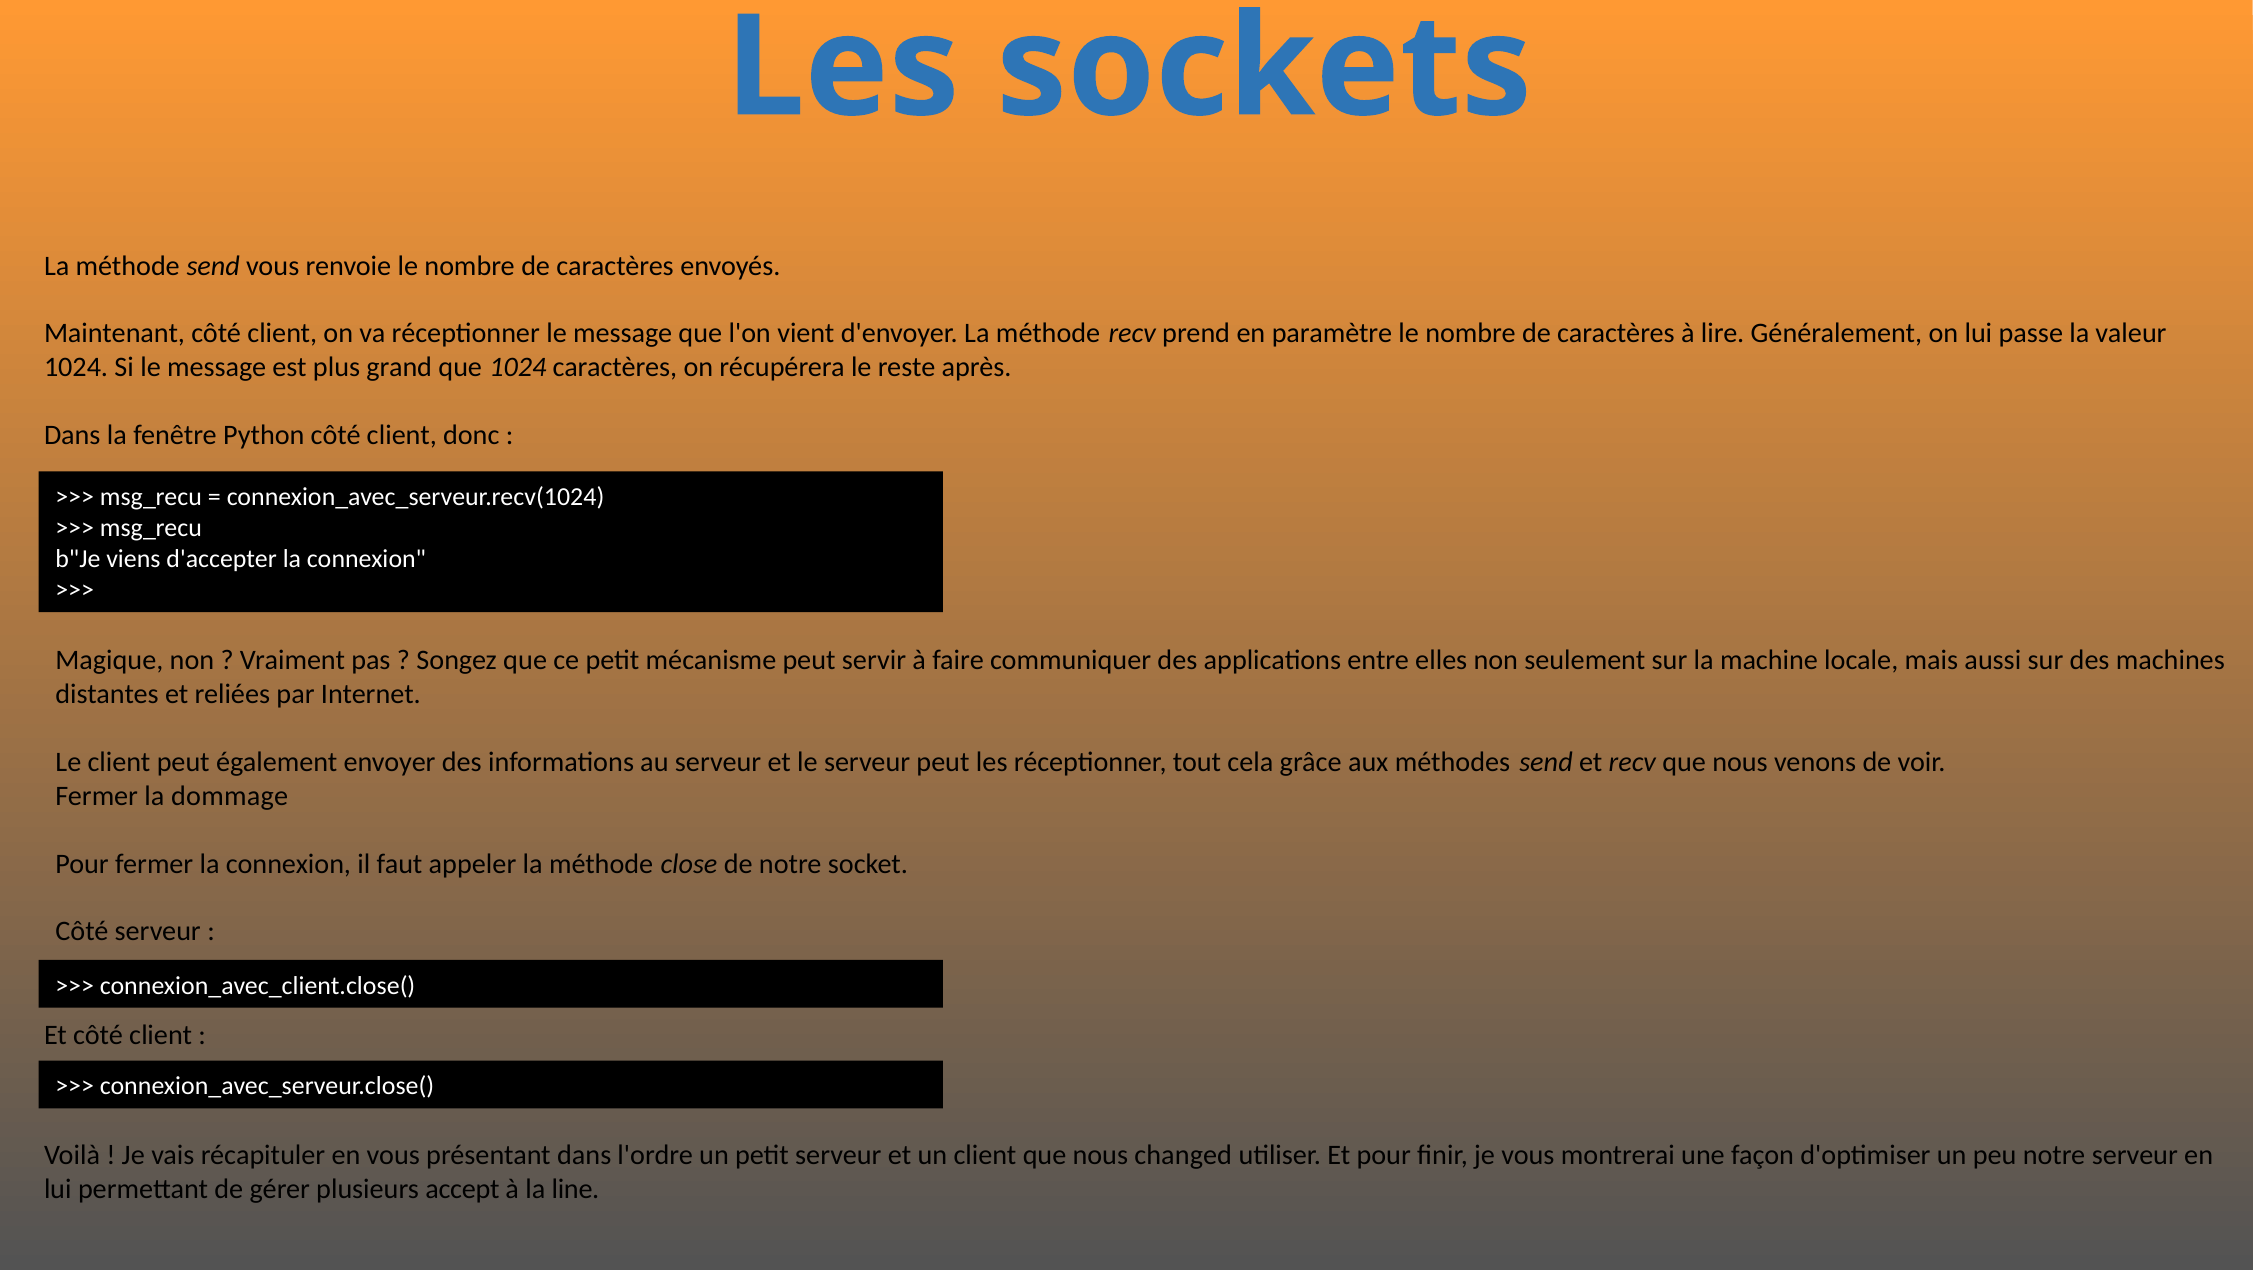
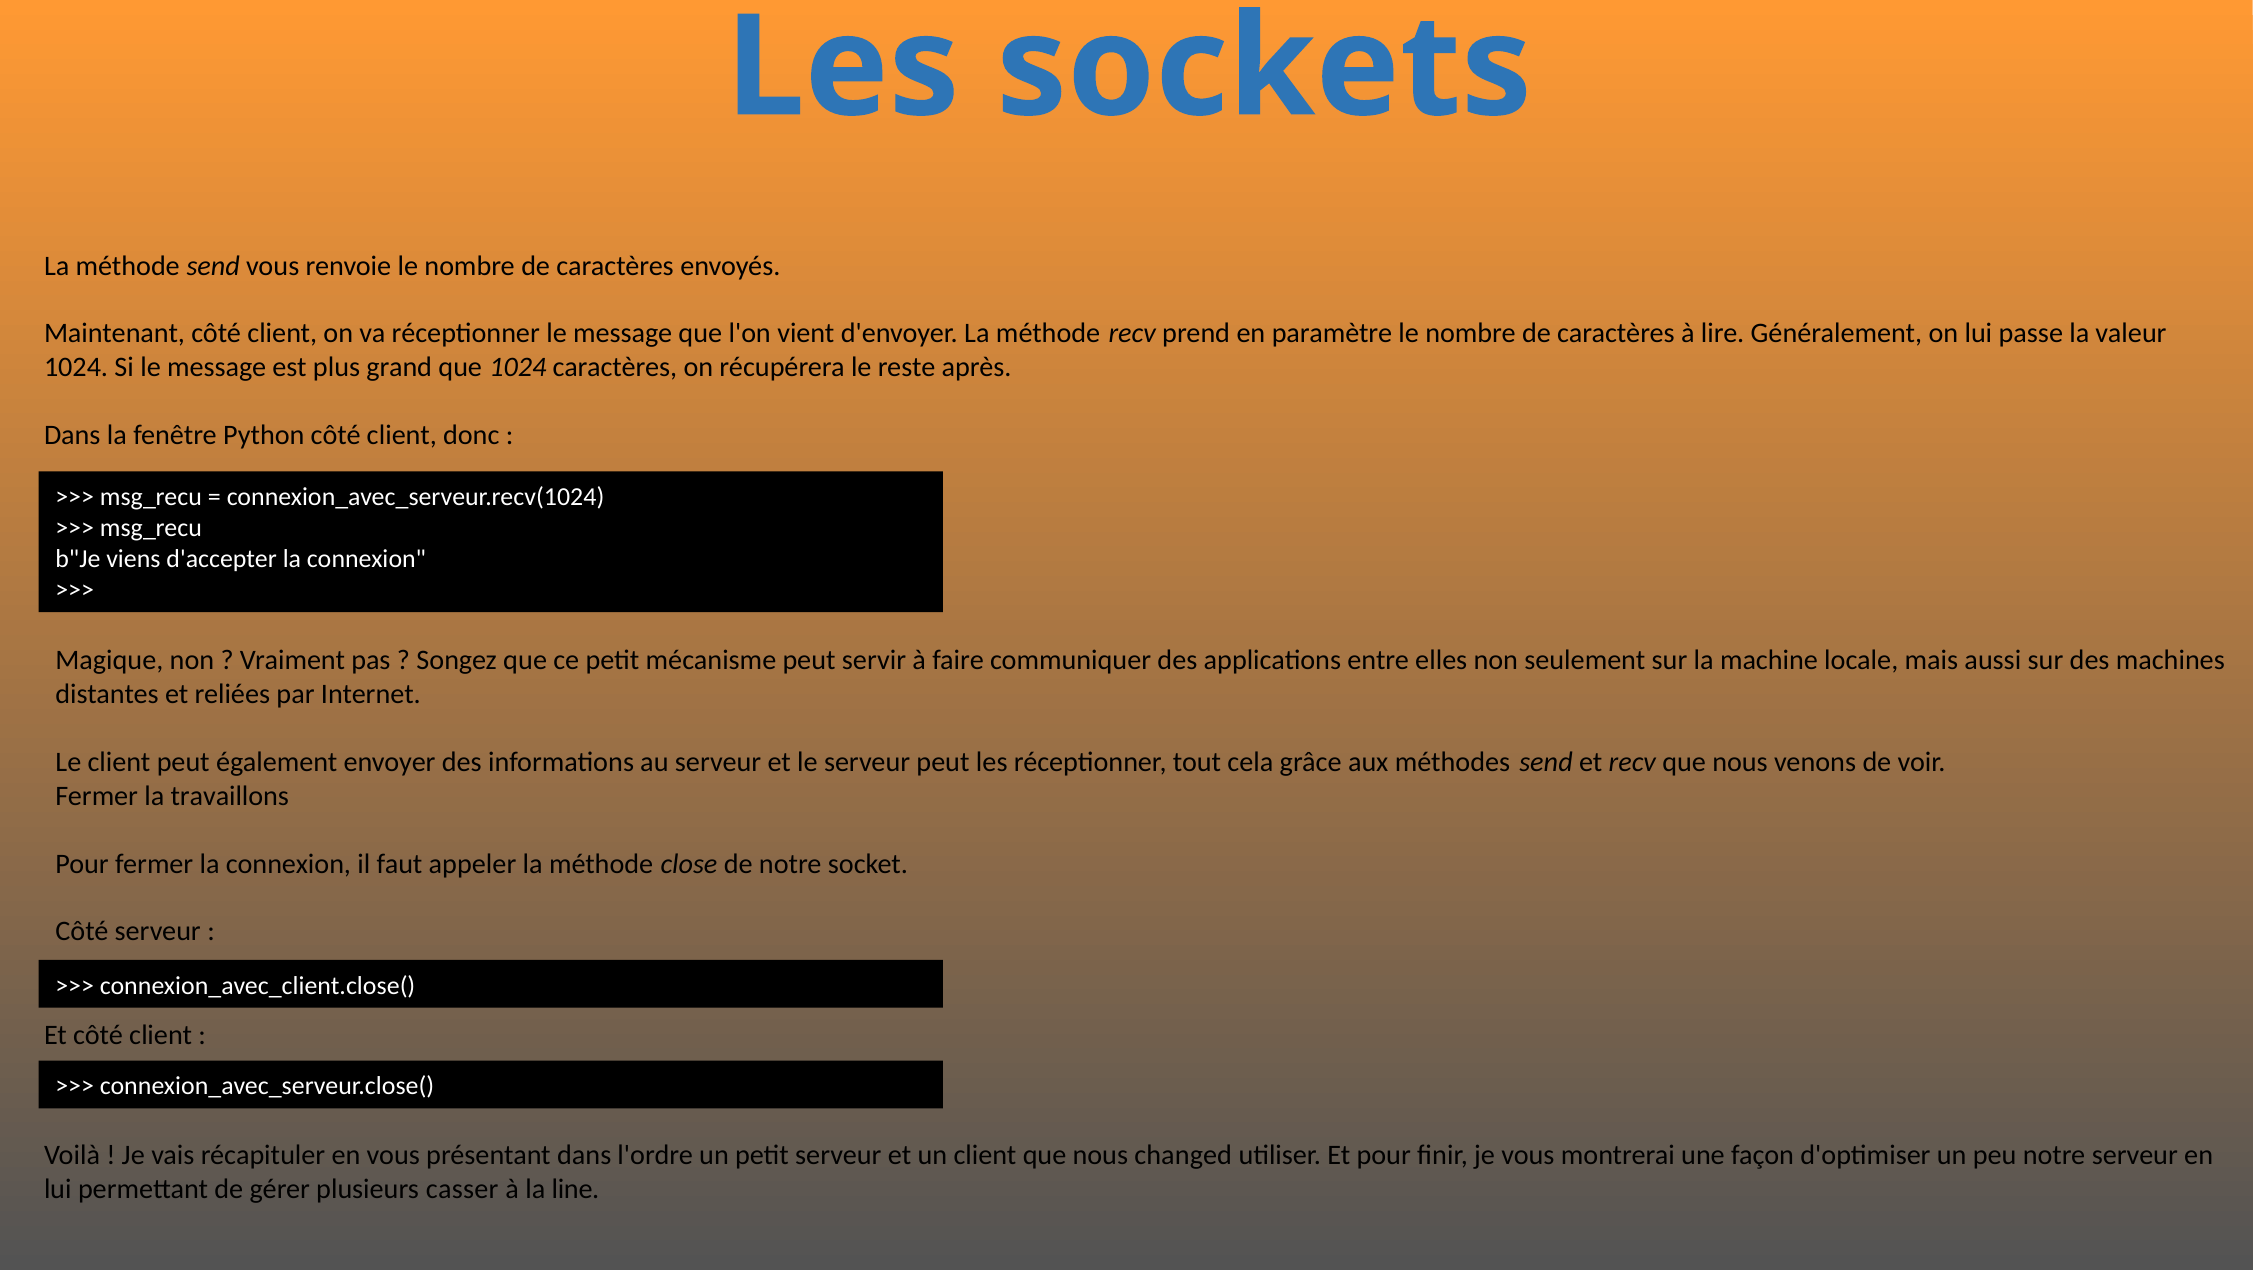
dommage: dommage -> travaillons
accept: accept -> casser
